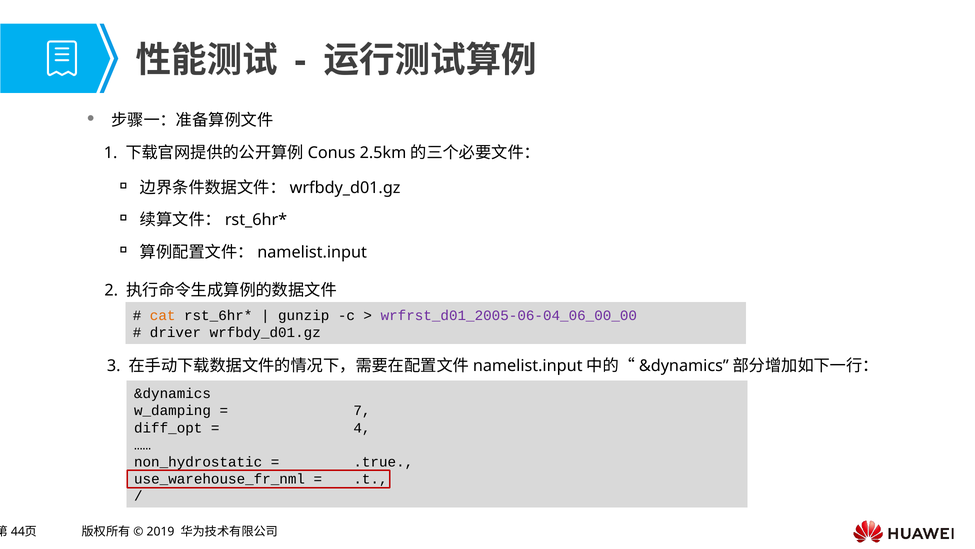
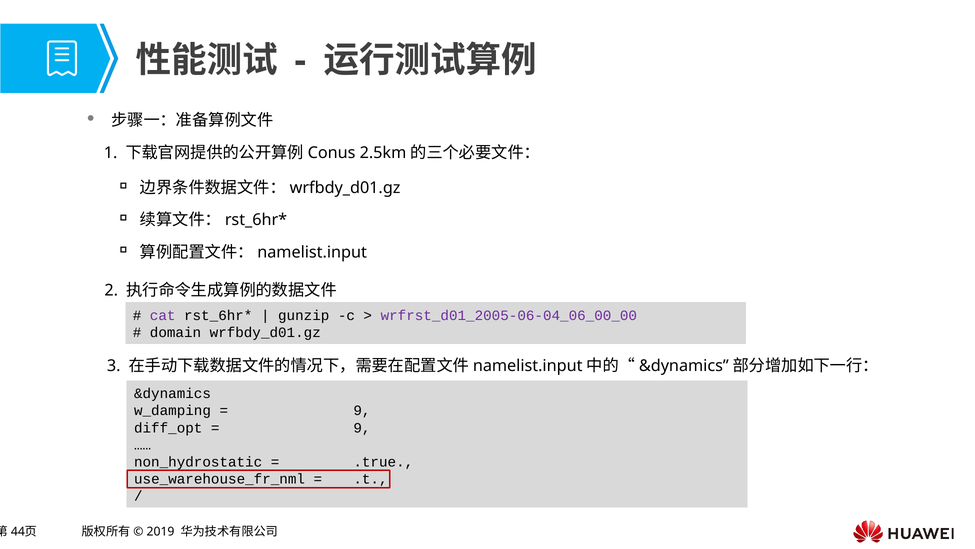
cat colour: orange -> purple
driver: driver -> domain
7 at (362, 410): 7 -> 9
4 at (362, 427): 4 -> 9
